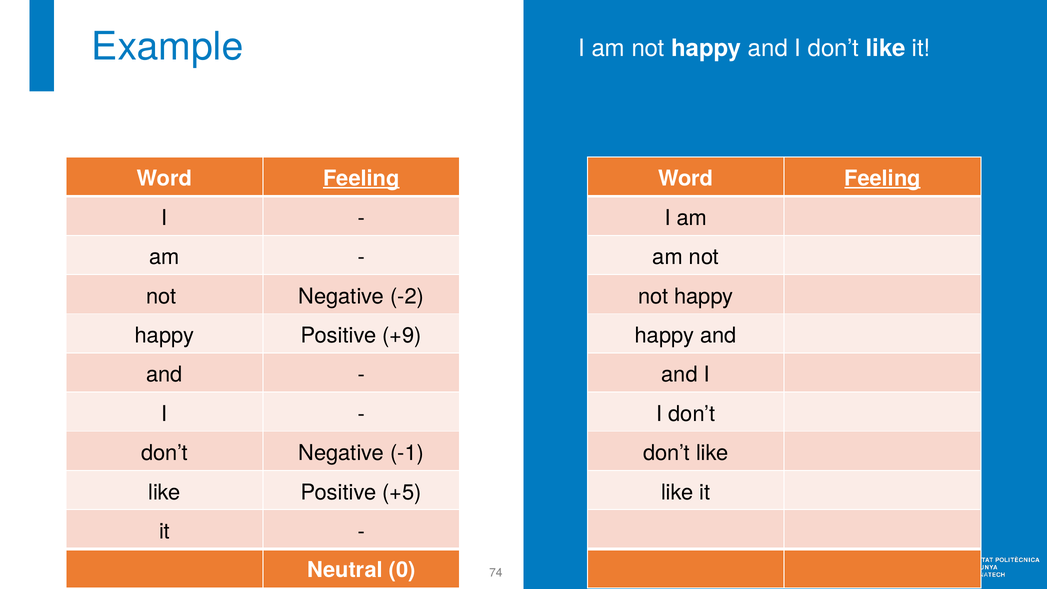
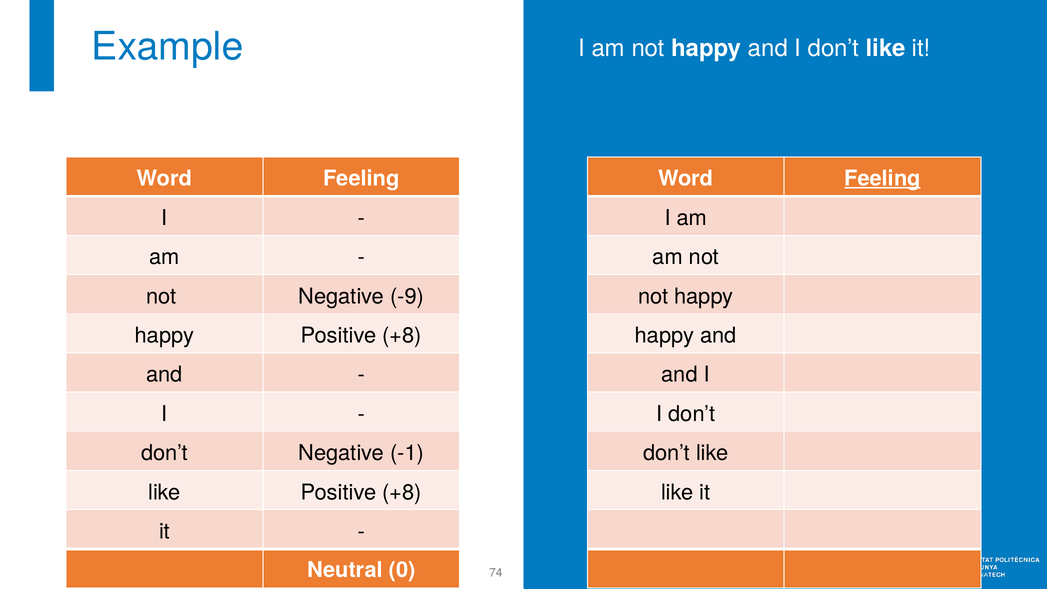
Feeling at (361, 178) underline: present -> none
-2: -2 -> -9
happy Positive +9: +9 -> +8
like Positive +5: +5 -> +8
